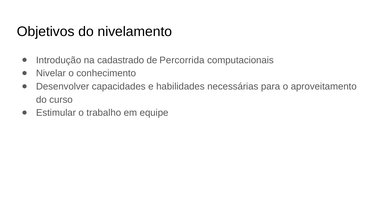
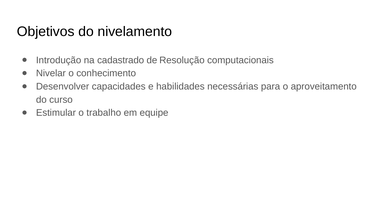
Percorrida: Percorrida -> Resolução
